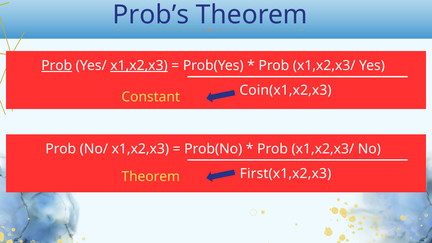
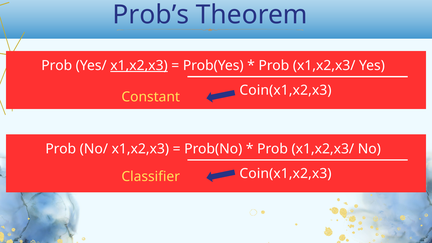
Prob at (57, 65) underline: present -> none
First(x1,x2,x3 at (285, 174): First(x1,x2,x3 -> Coin(x1,x2,x3
Theorem at (151, 177): Theorem -> Classifier
